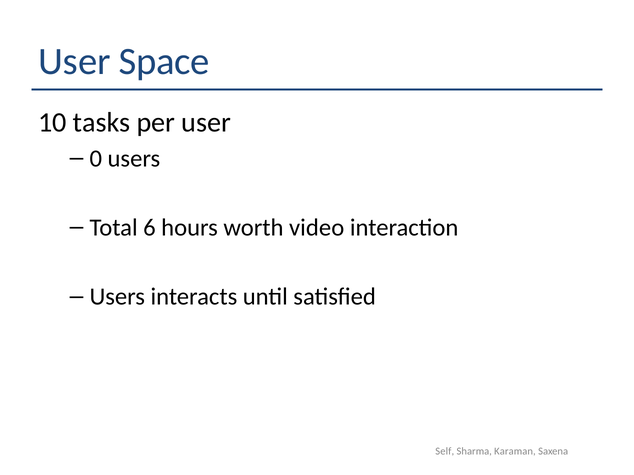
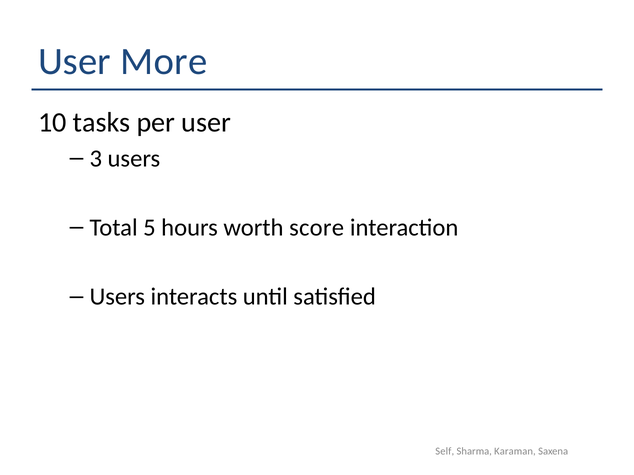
Space: Space -> More
0: 0 -> 3
6: 6 -> 5
video: video -> score
